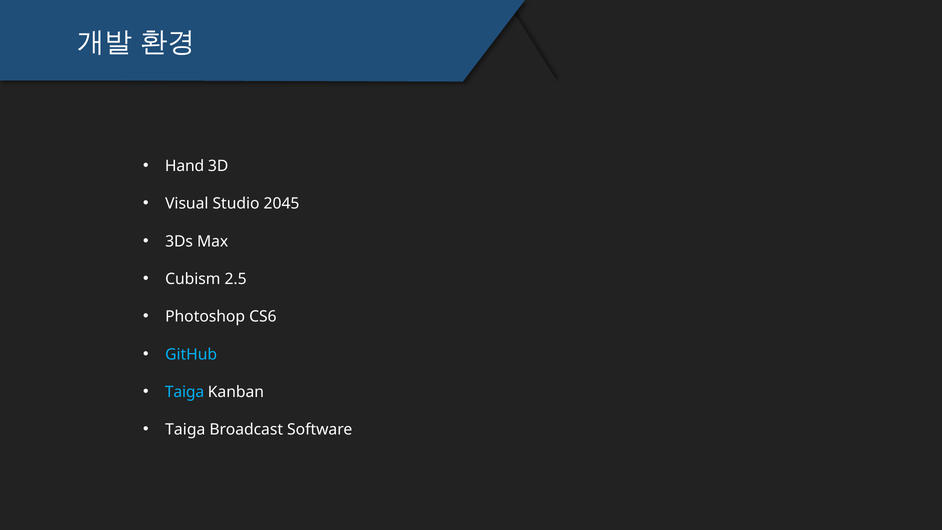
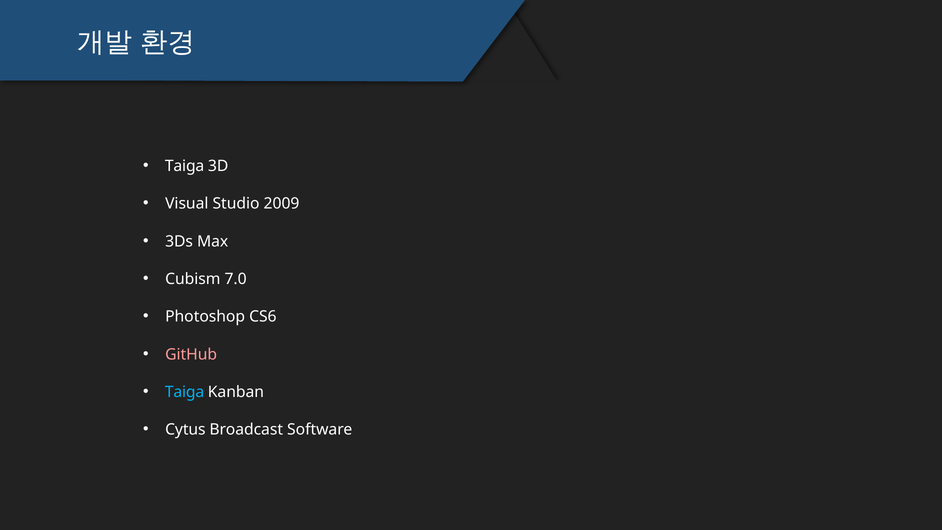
Hand at (185, 166): Hand -> Taiga
2045: 2045 -> 2009
2.5: 2.5 -> 7.0
GitHub colour: light blue -> pink
Taiga at (185, 430): Taiga -> Cytus
